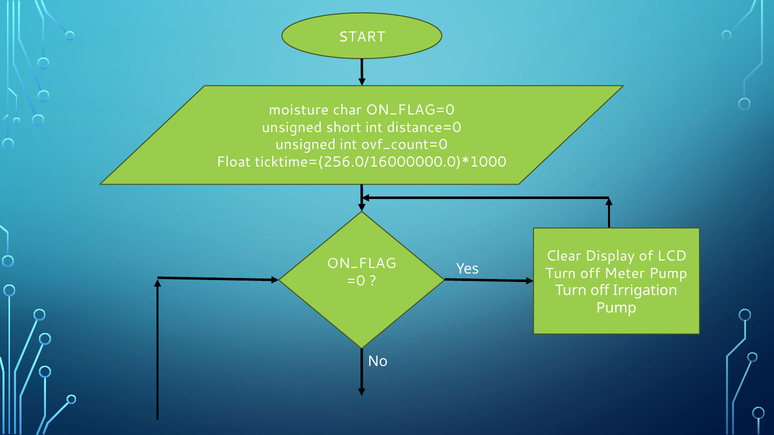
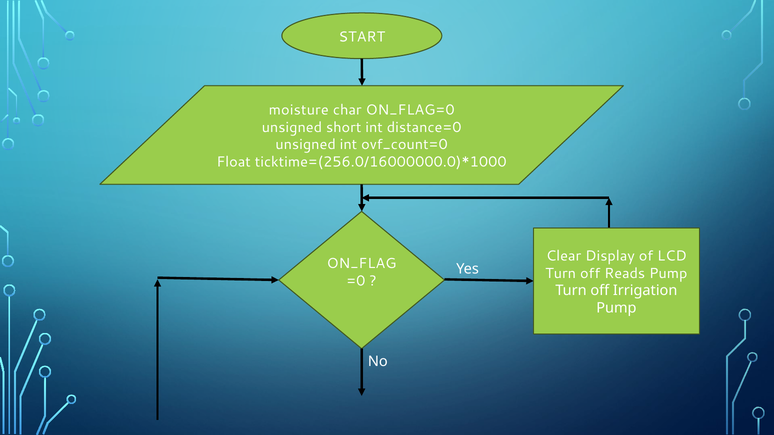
Meter: Meter -> Reads
